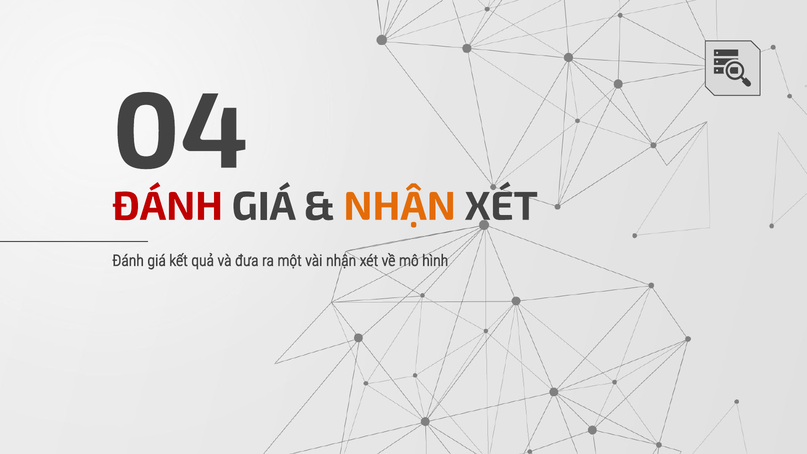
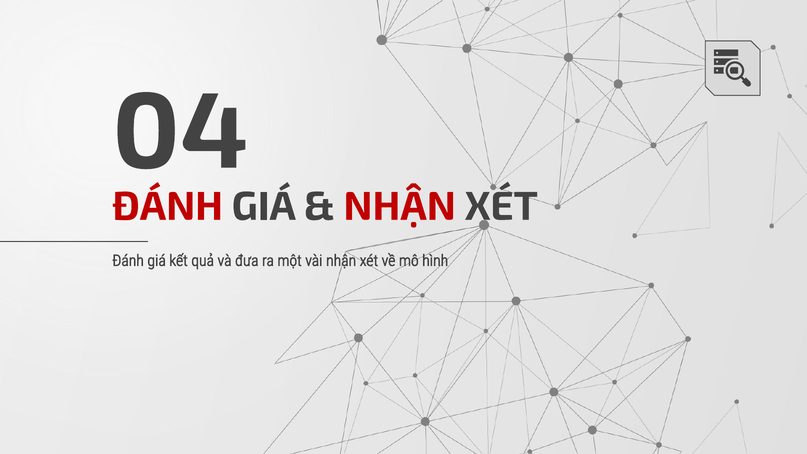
NHẬN at (400, 206) colour: orange -> red
